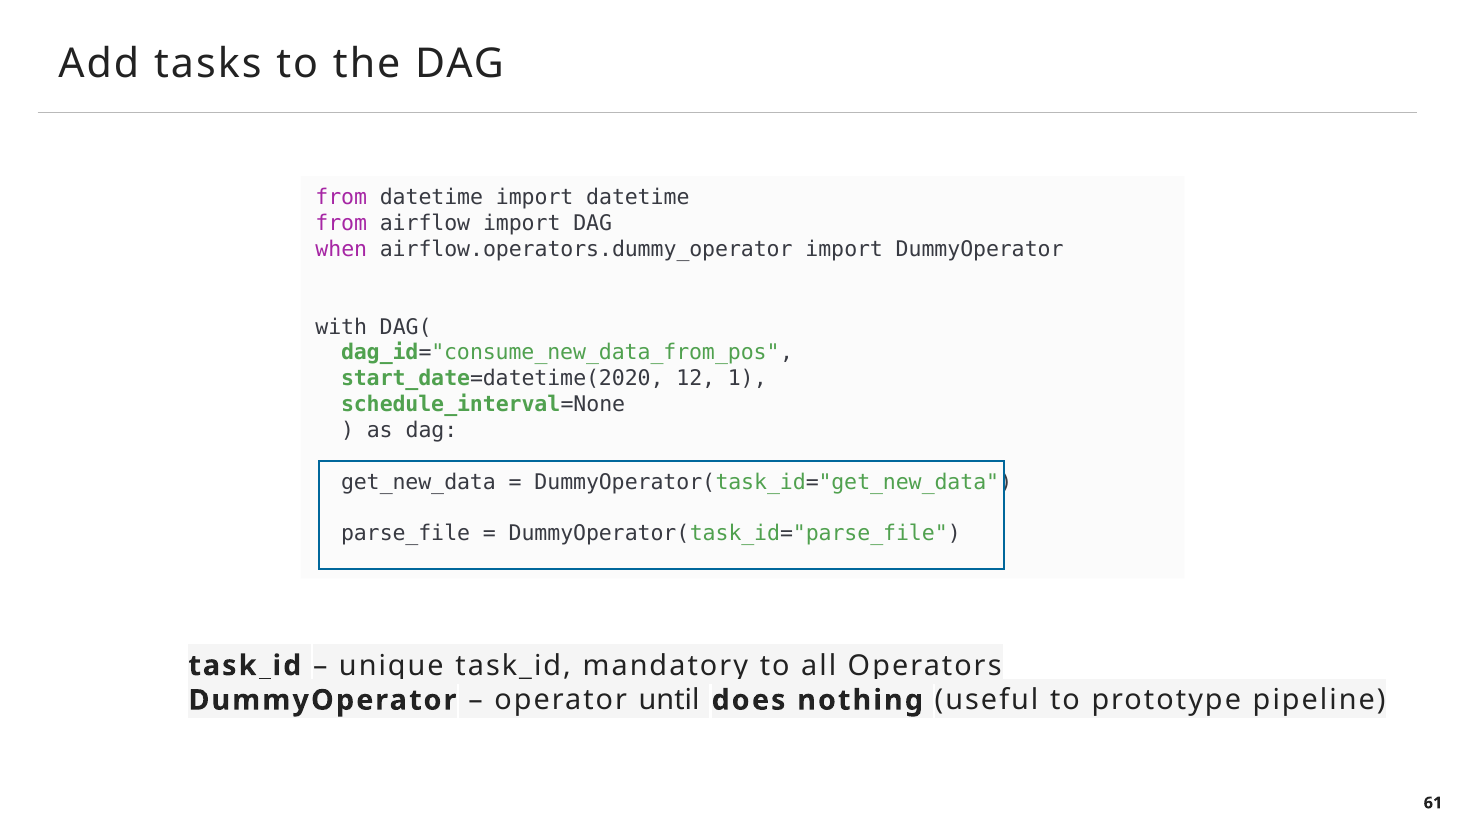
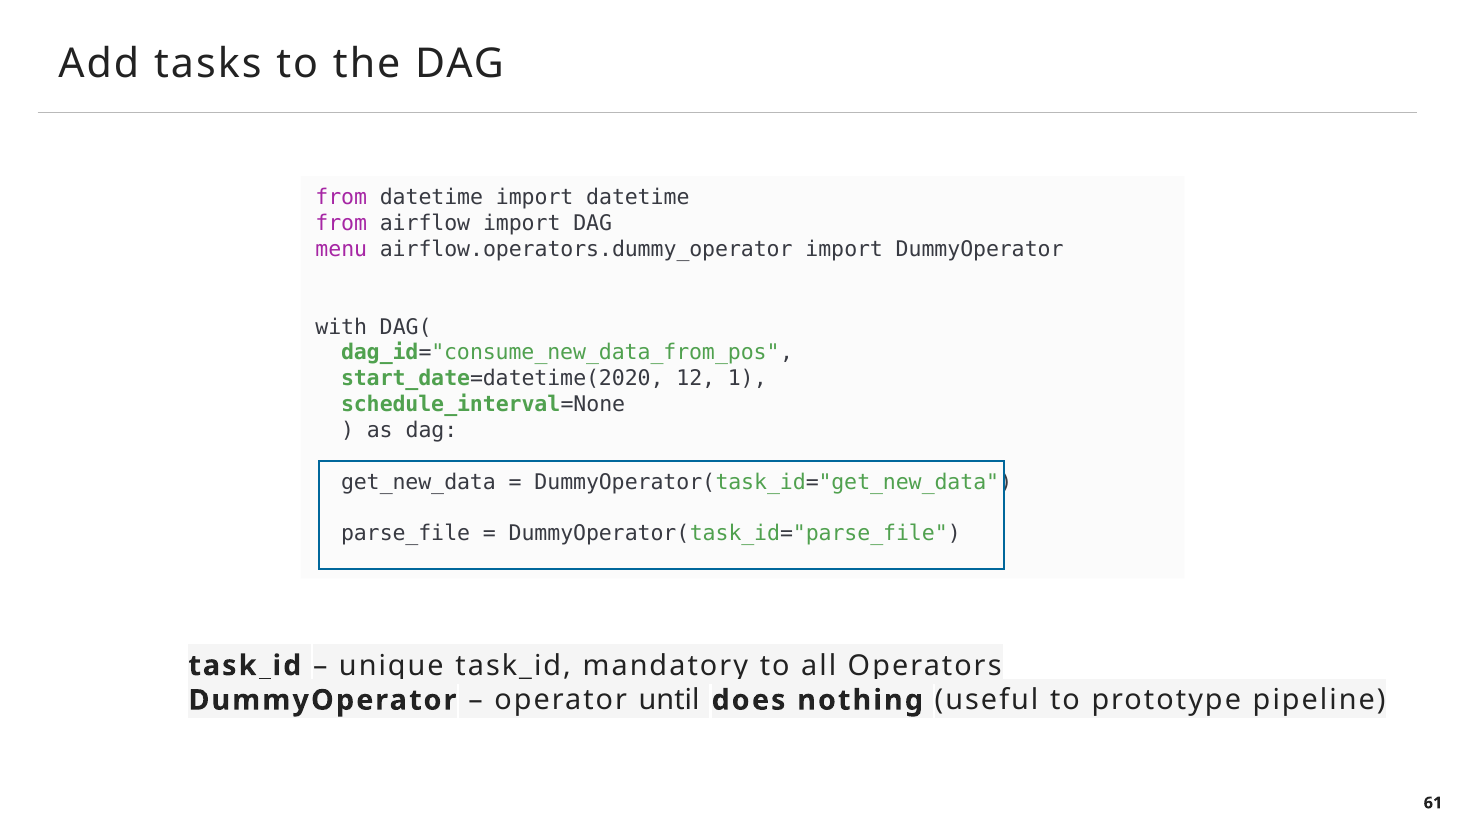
when: when -> menu
